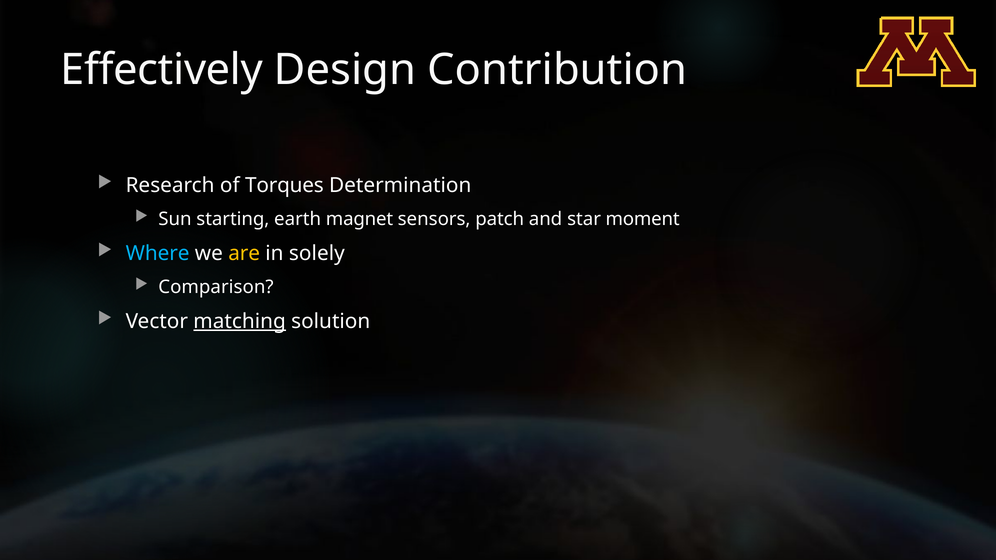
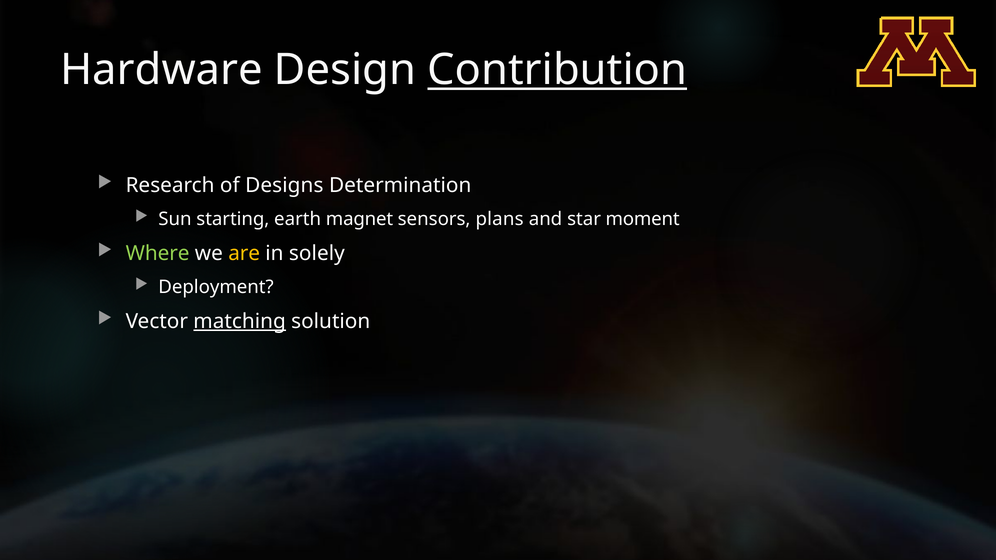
Effectively: Effectively -> Hardware
Contribution underline: none -> present
Torques: Torques -> Designs
patch: patch -> plans
Where colour: light blue -> light green
Comparison: Comparison -> Deployment
